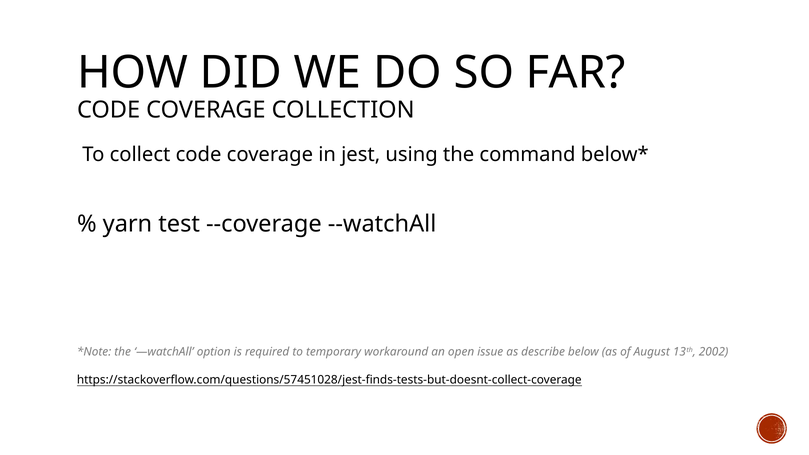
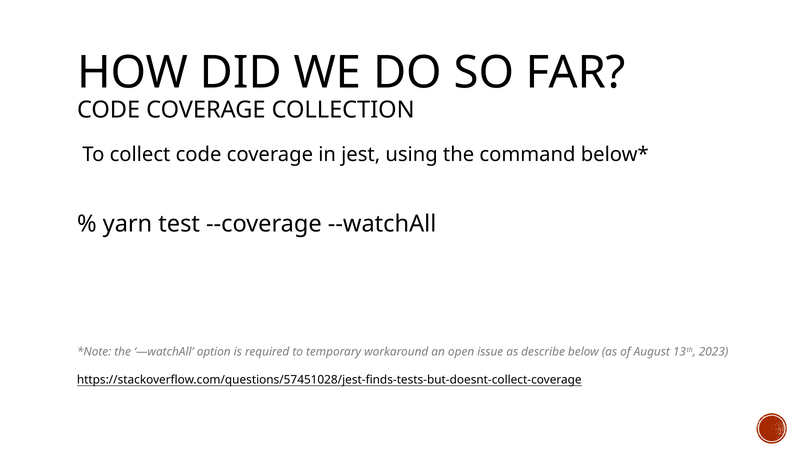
2002: 2002 -> 2023
